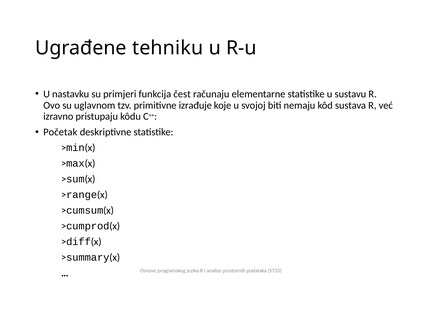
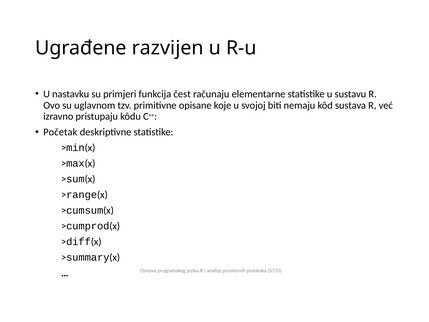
tehniku: tehniku -> razvijen
izrađuje: izrađuje -> opisane
